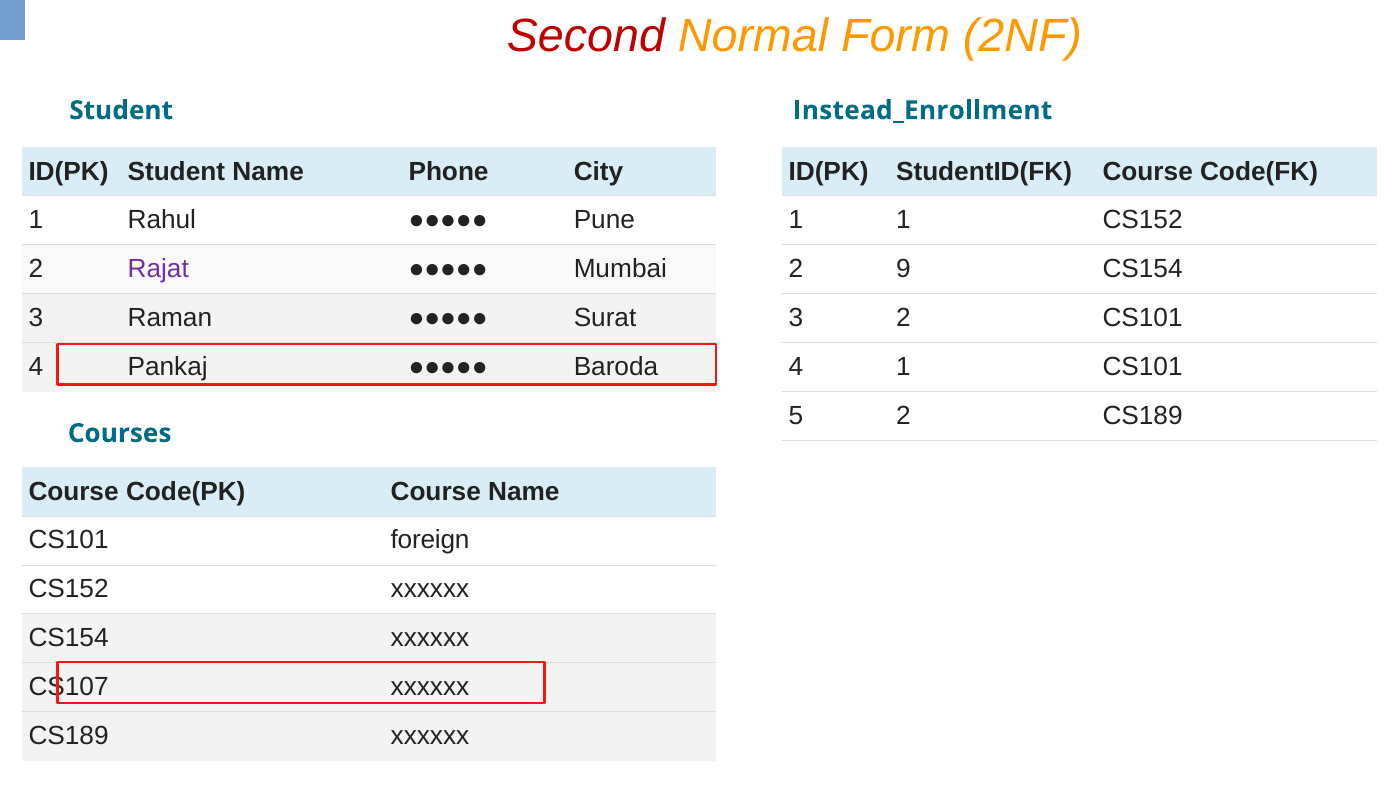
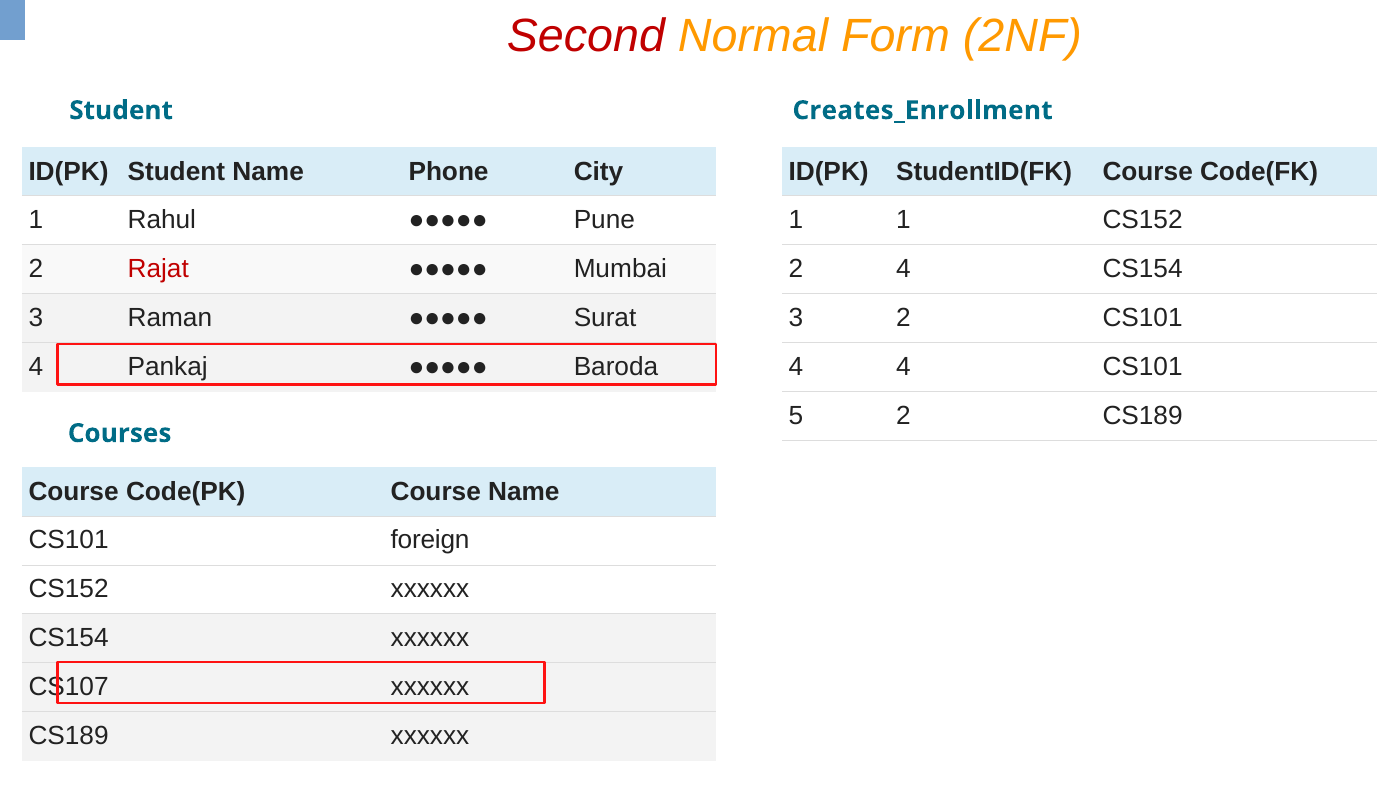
Instead_Enrollment: Instead_Enrollment -> Creates_Enrollment
Rajat colour: purple -> red
2 9: 9 -> 4
4 1: 1 -> 4
